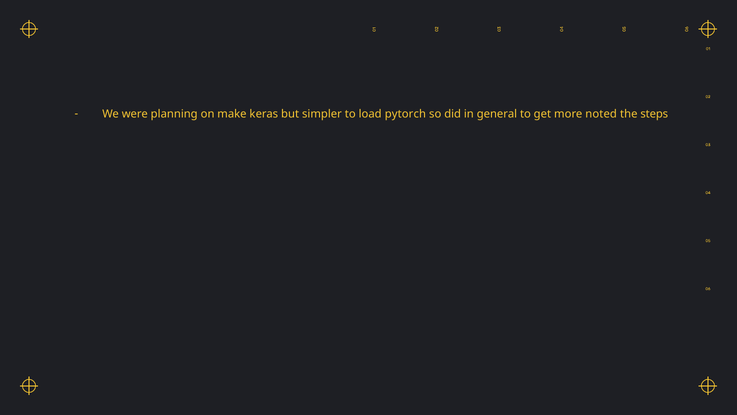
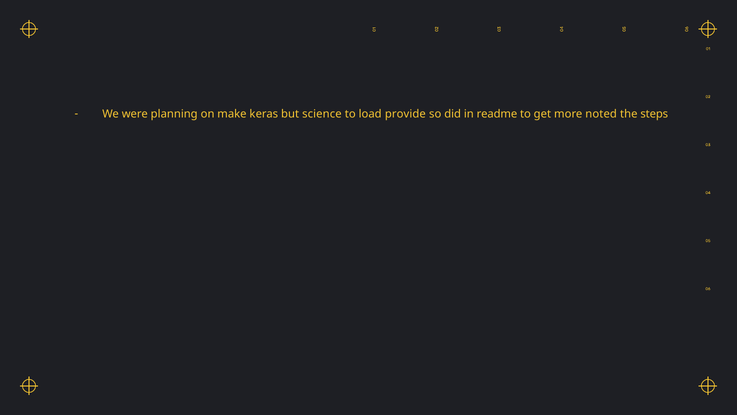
simpler: simpler -> science
pytorch: pytorch -> provide
general: general -> readme
